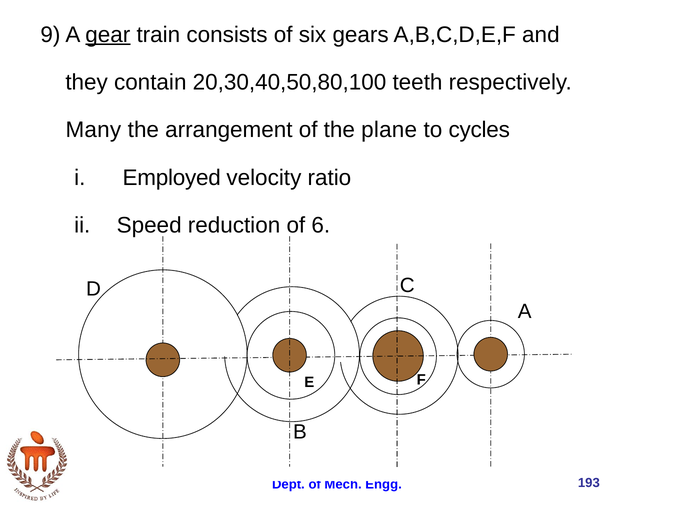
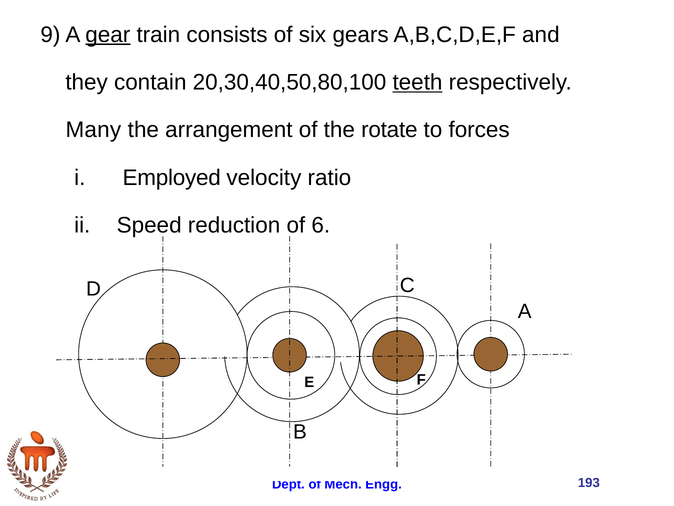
teeth underline: none -> present
plane: plane -> rotate
cycles: cycles -> forces
